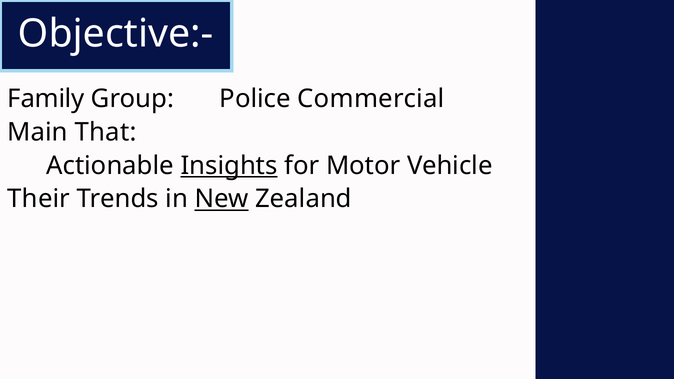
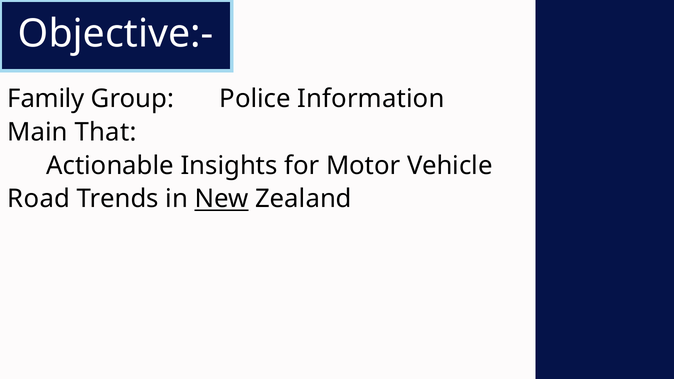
Commercial: Commercial -> Information
Insights underline: present -> none
Their: Their -> Road
